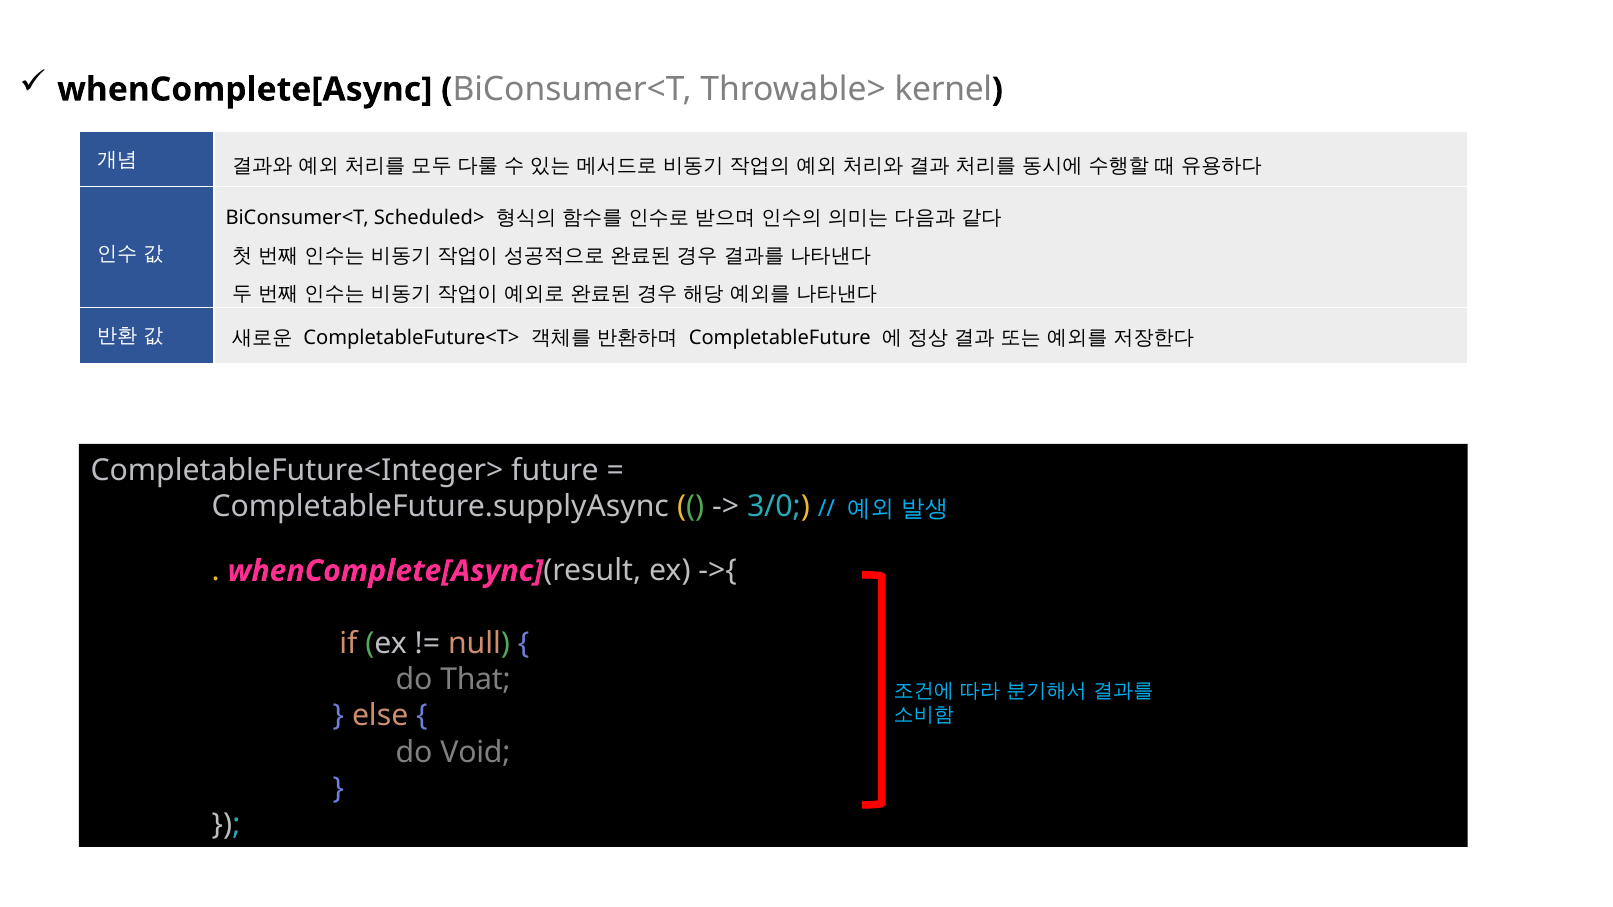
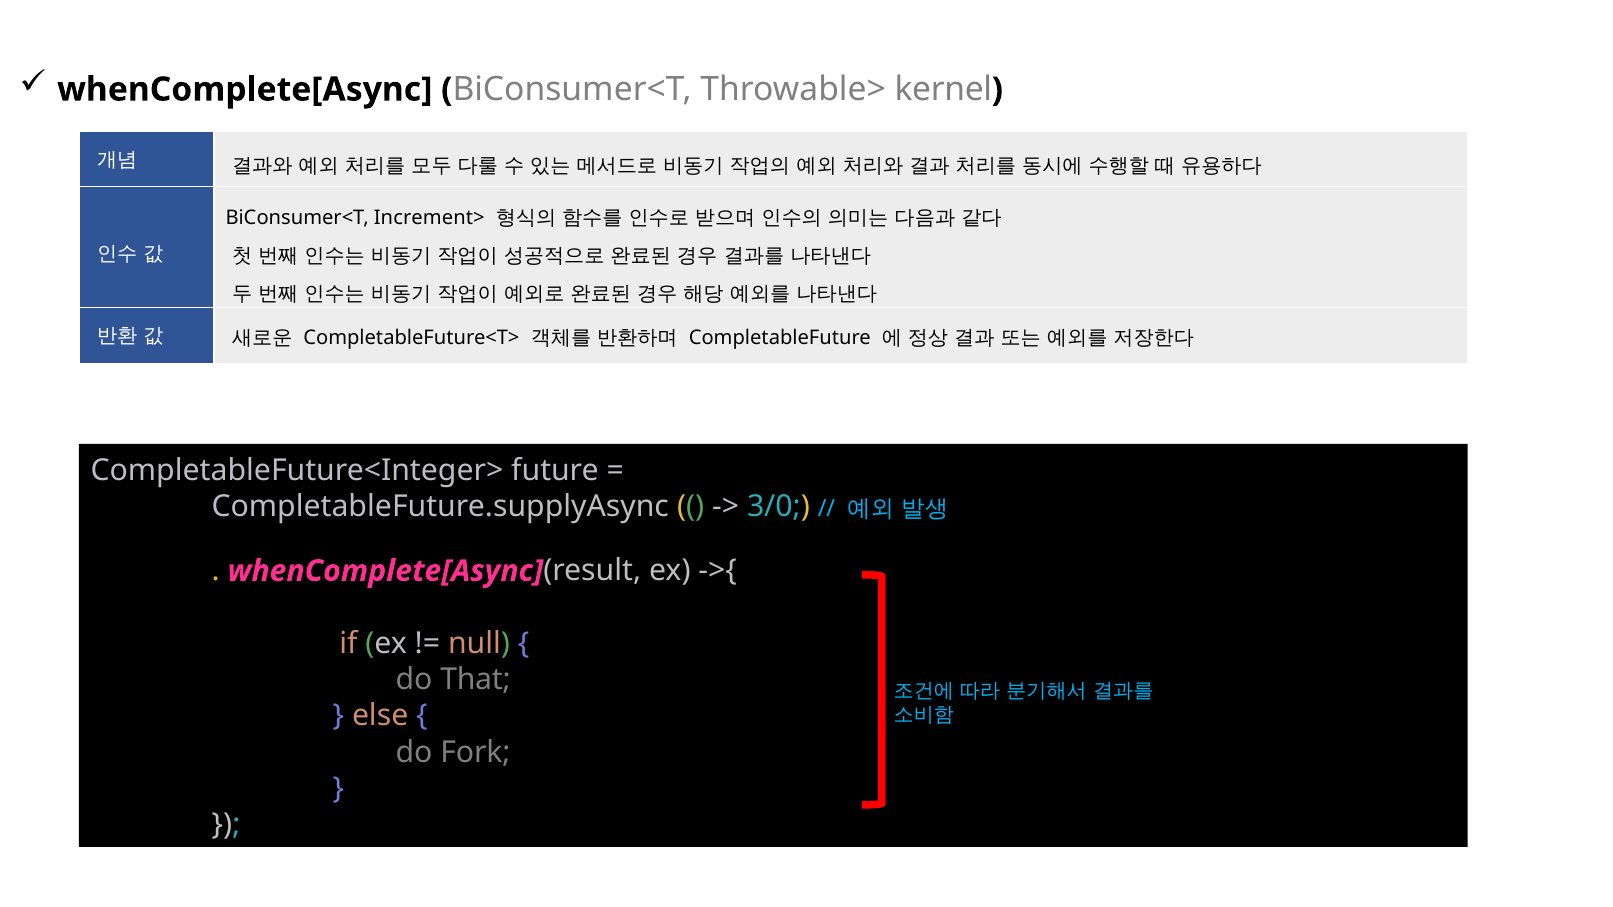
Scheduled>: Scheduled> -> Increment>
Void: Void -> Fork
